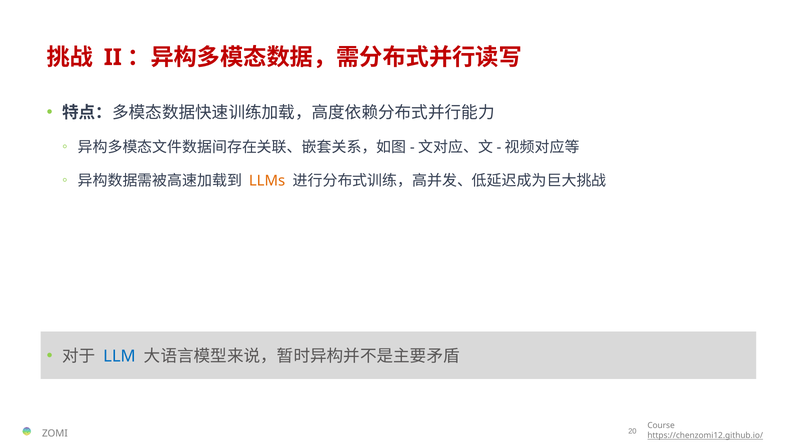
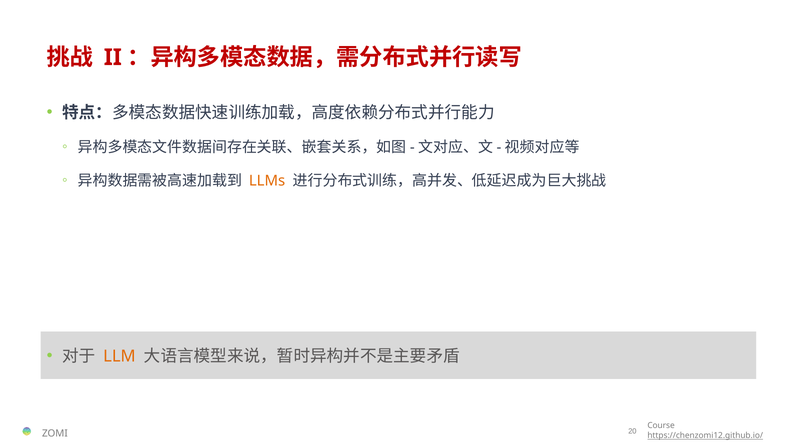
LLM colour: blue -> orange
